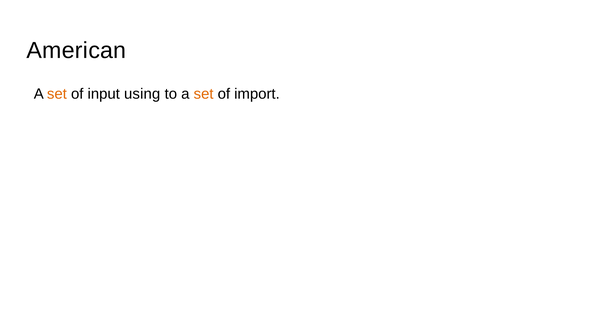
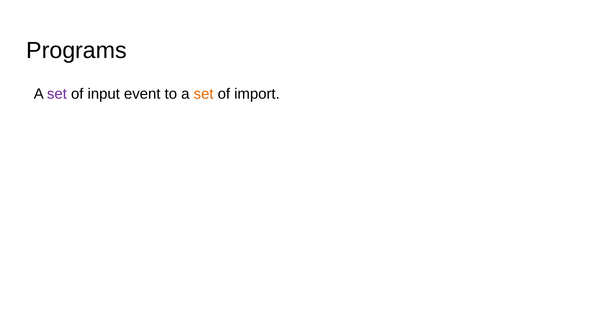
American: American -> Programs
set at (57, 94) colour: orange -> purple
using: using -> event
